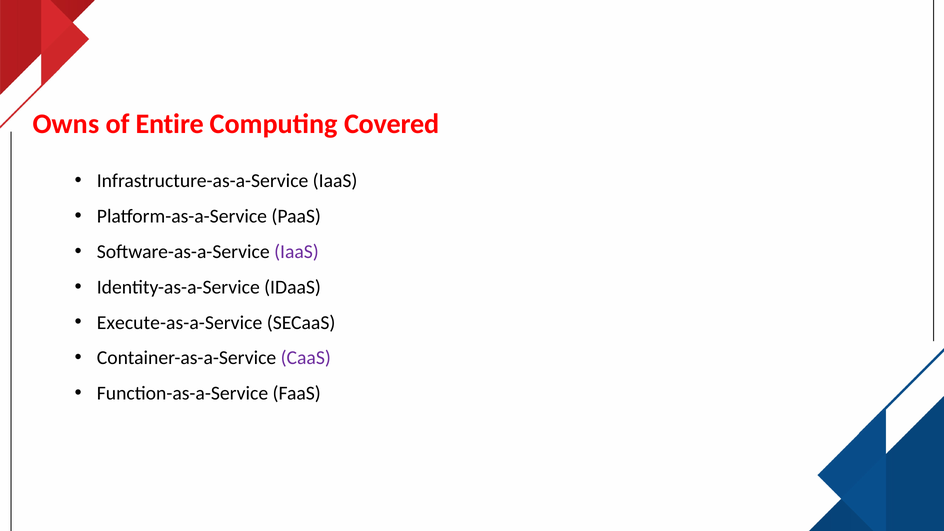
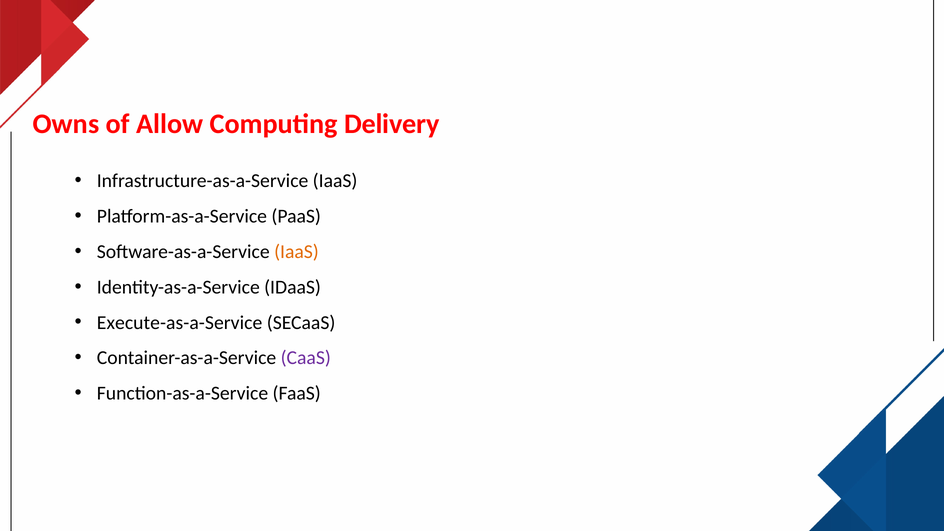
Entire: Entire -> Allow
Covered: Covered -> Delivery
IaaS at (296, 252) colour: purple -> orange
